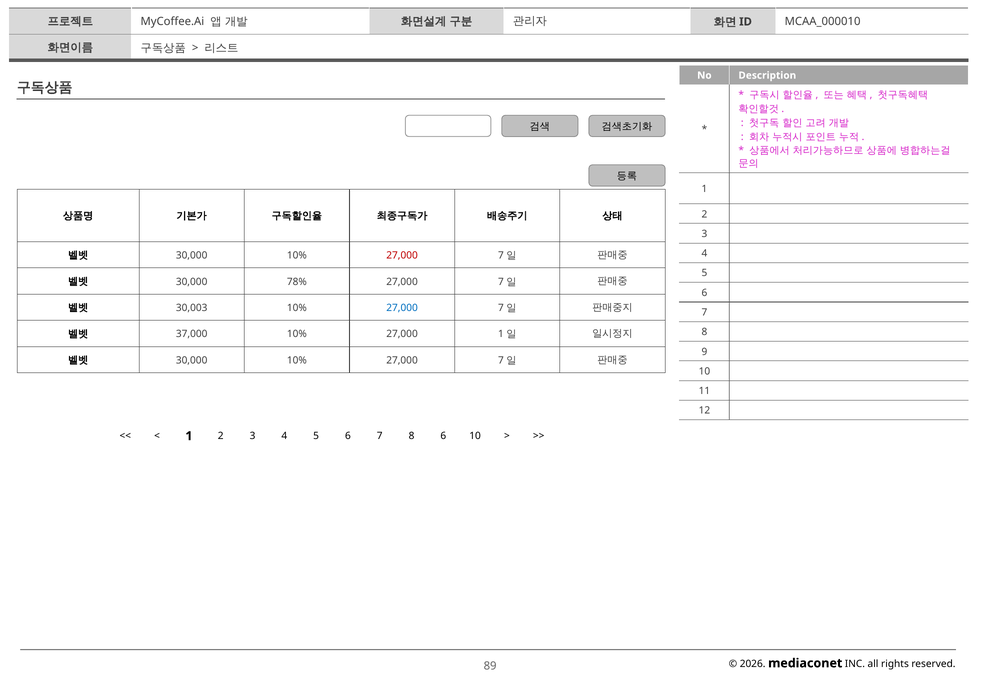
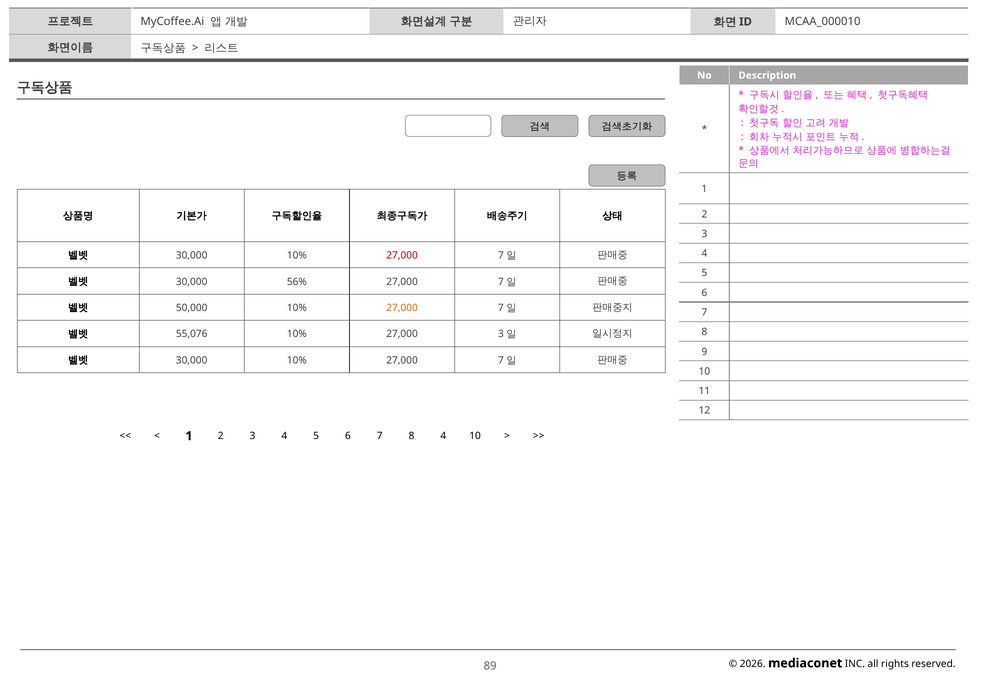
78%: 78% -> 56%
30,003: 30,003 -> 50,000
27,000 at (402, 308) colour: blue -> orange
37,000: 37,000 -> 55,076
27,000 1: 1 -> 3
8 6: 6 -> 4
